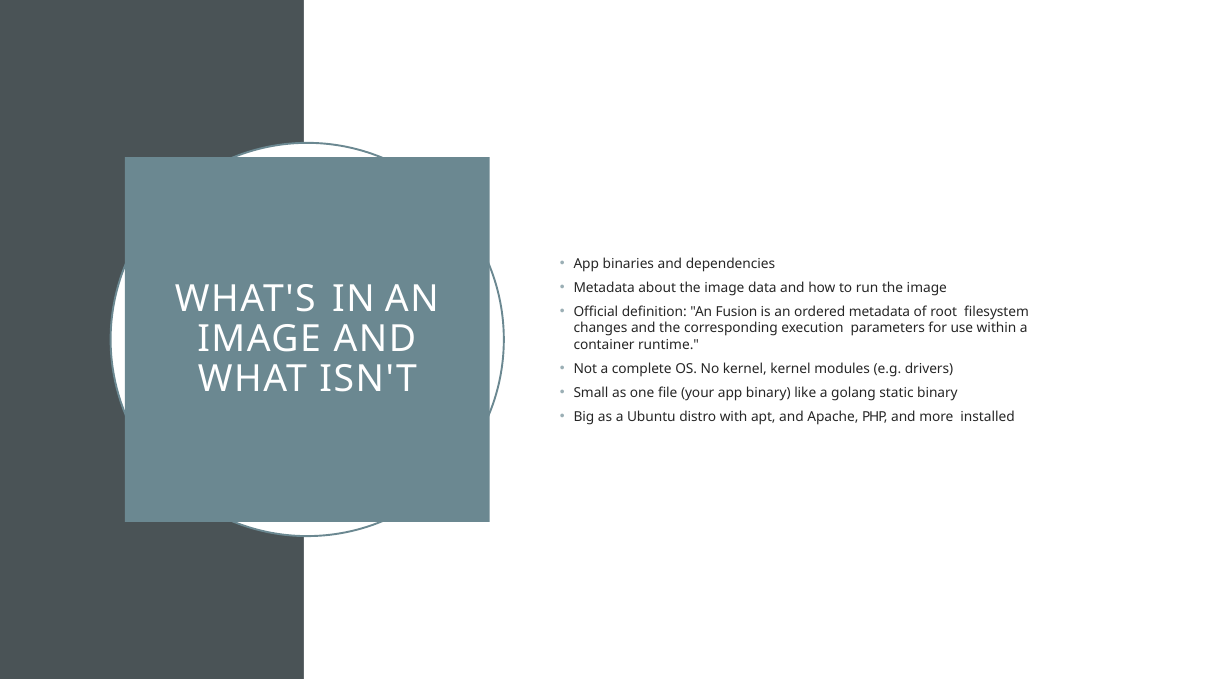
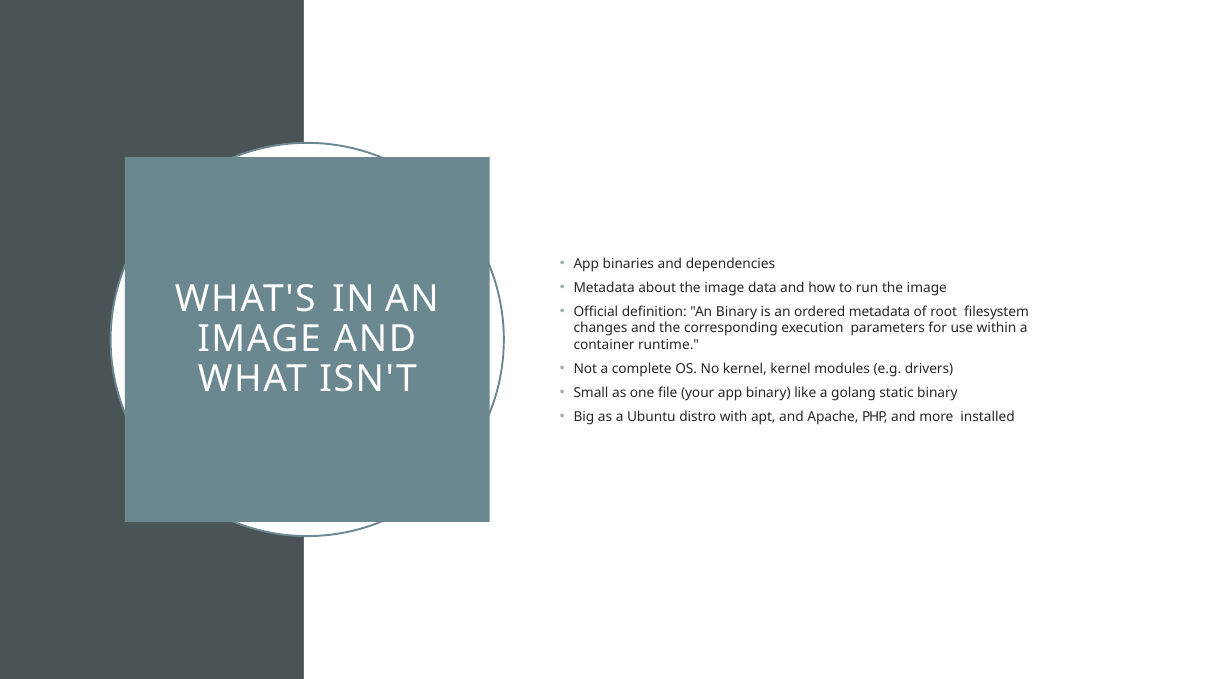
An Fusion: Fusion -> Binary
